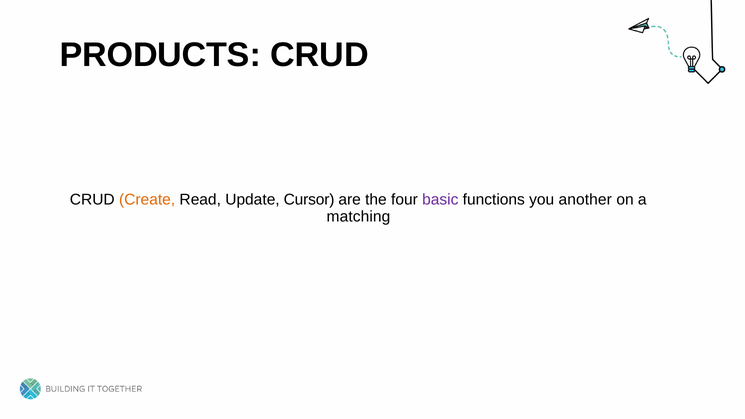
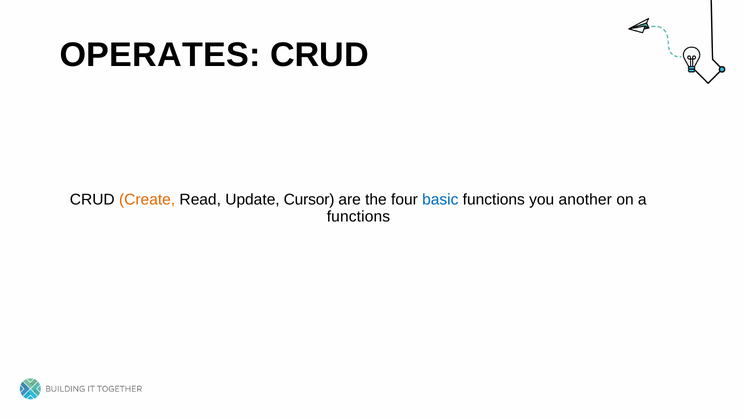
PRODUCTS: PRODUCTS -> OPERATES
basic colour: purple -> blue
matching at (358, 217): matching -> functions
